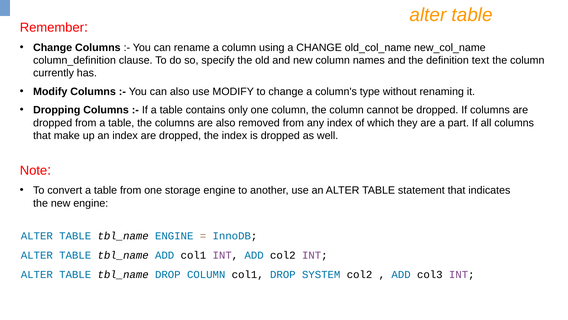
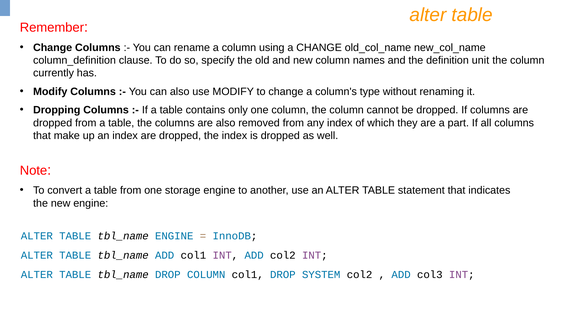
text: text -> unit
